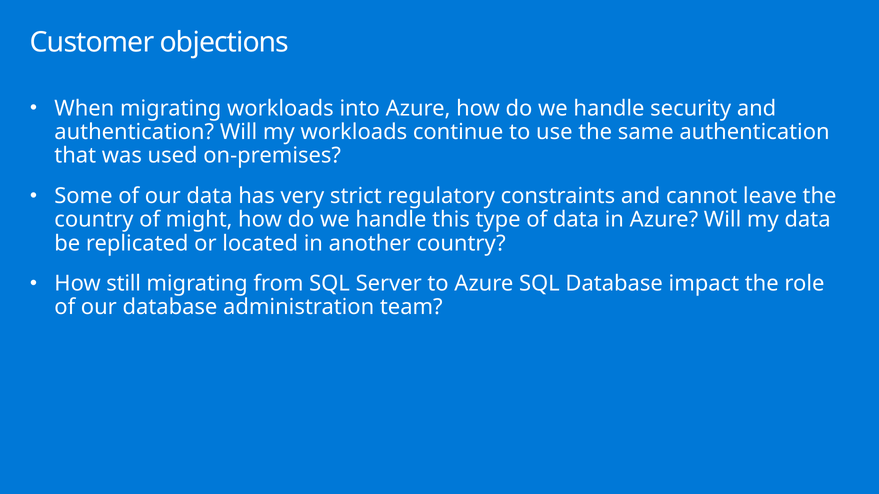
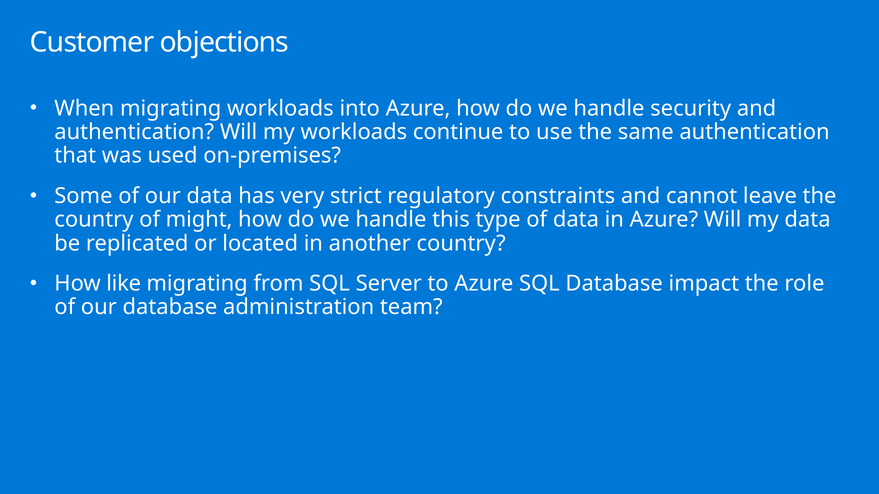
still: still -> like
